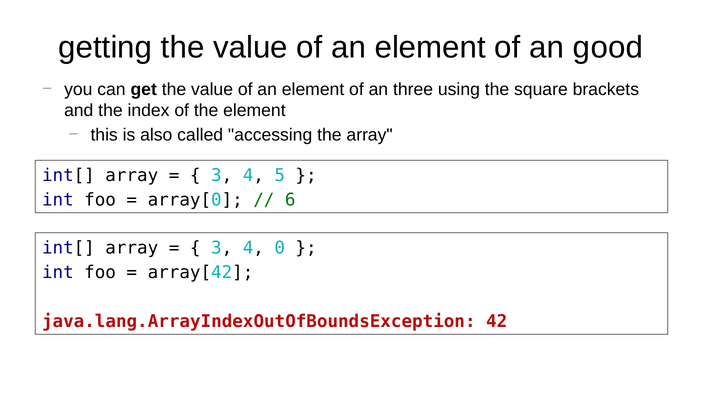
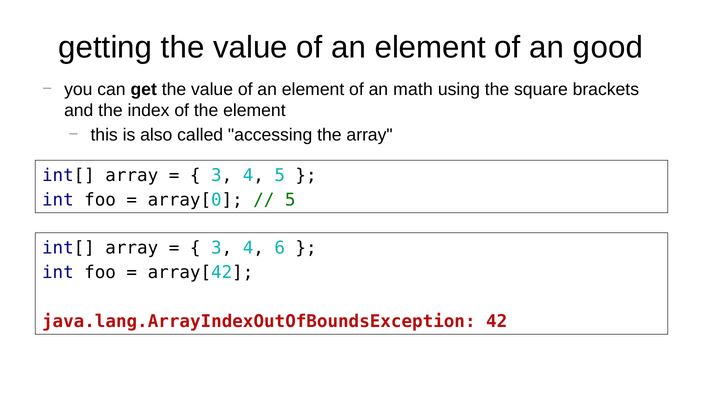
three: three -> math
6 at (290, 200): 6 -> 5
0: 0 -> 6
